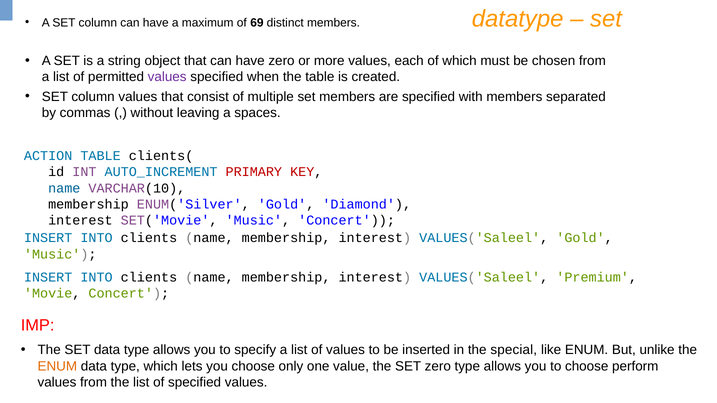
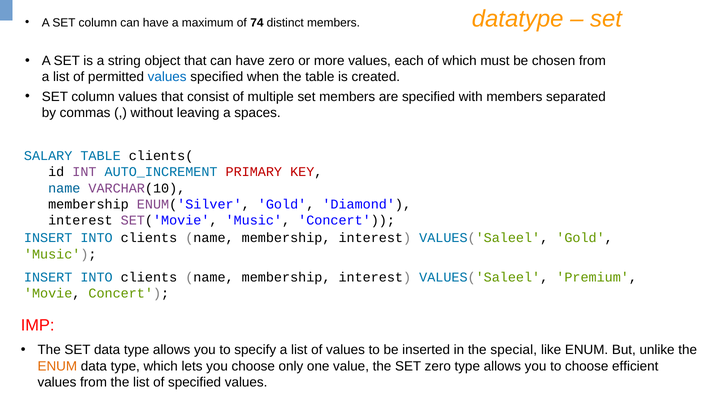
69: 69 -> 74
values at (167, 77) colour: purple -> blue
ACTION: ACTION -> SALARY
perform: perform -> efficient
